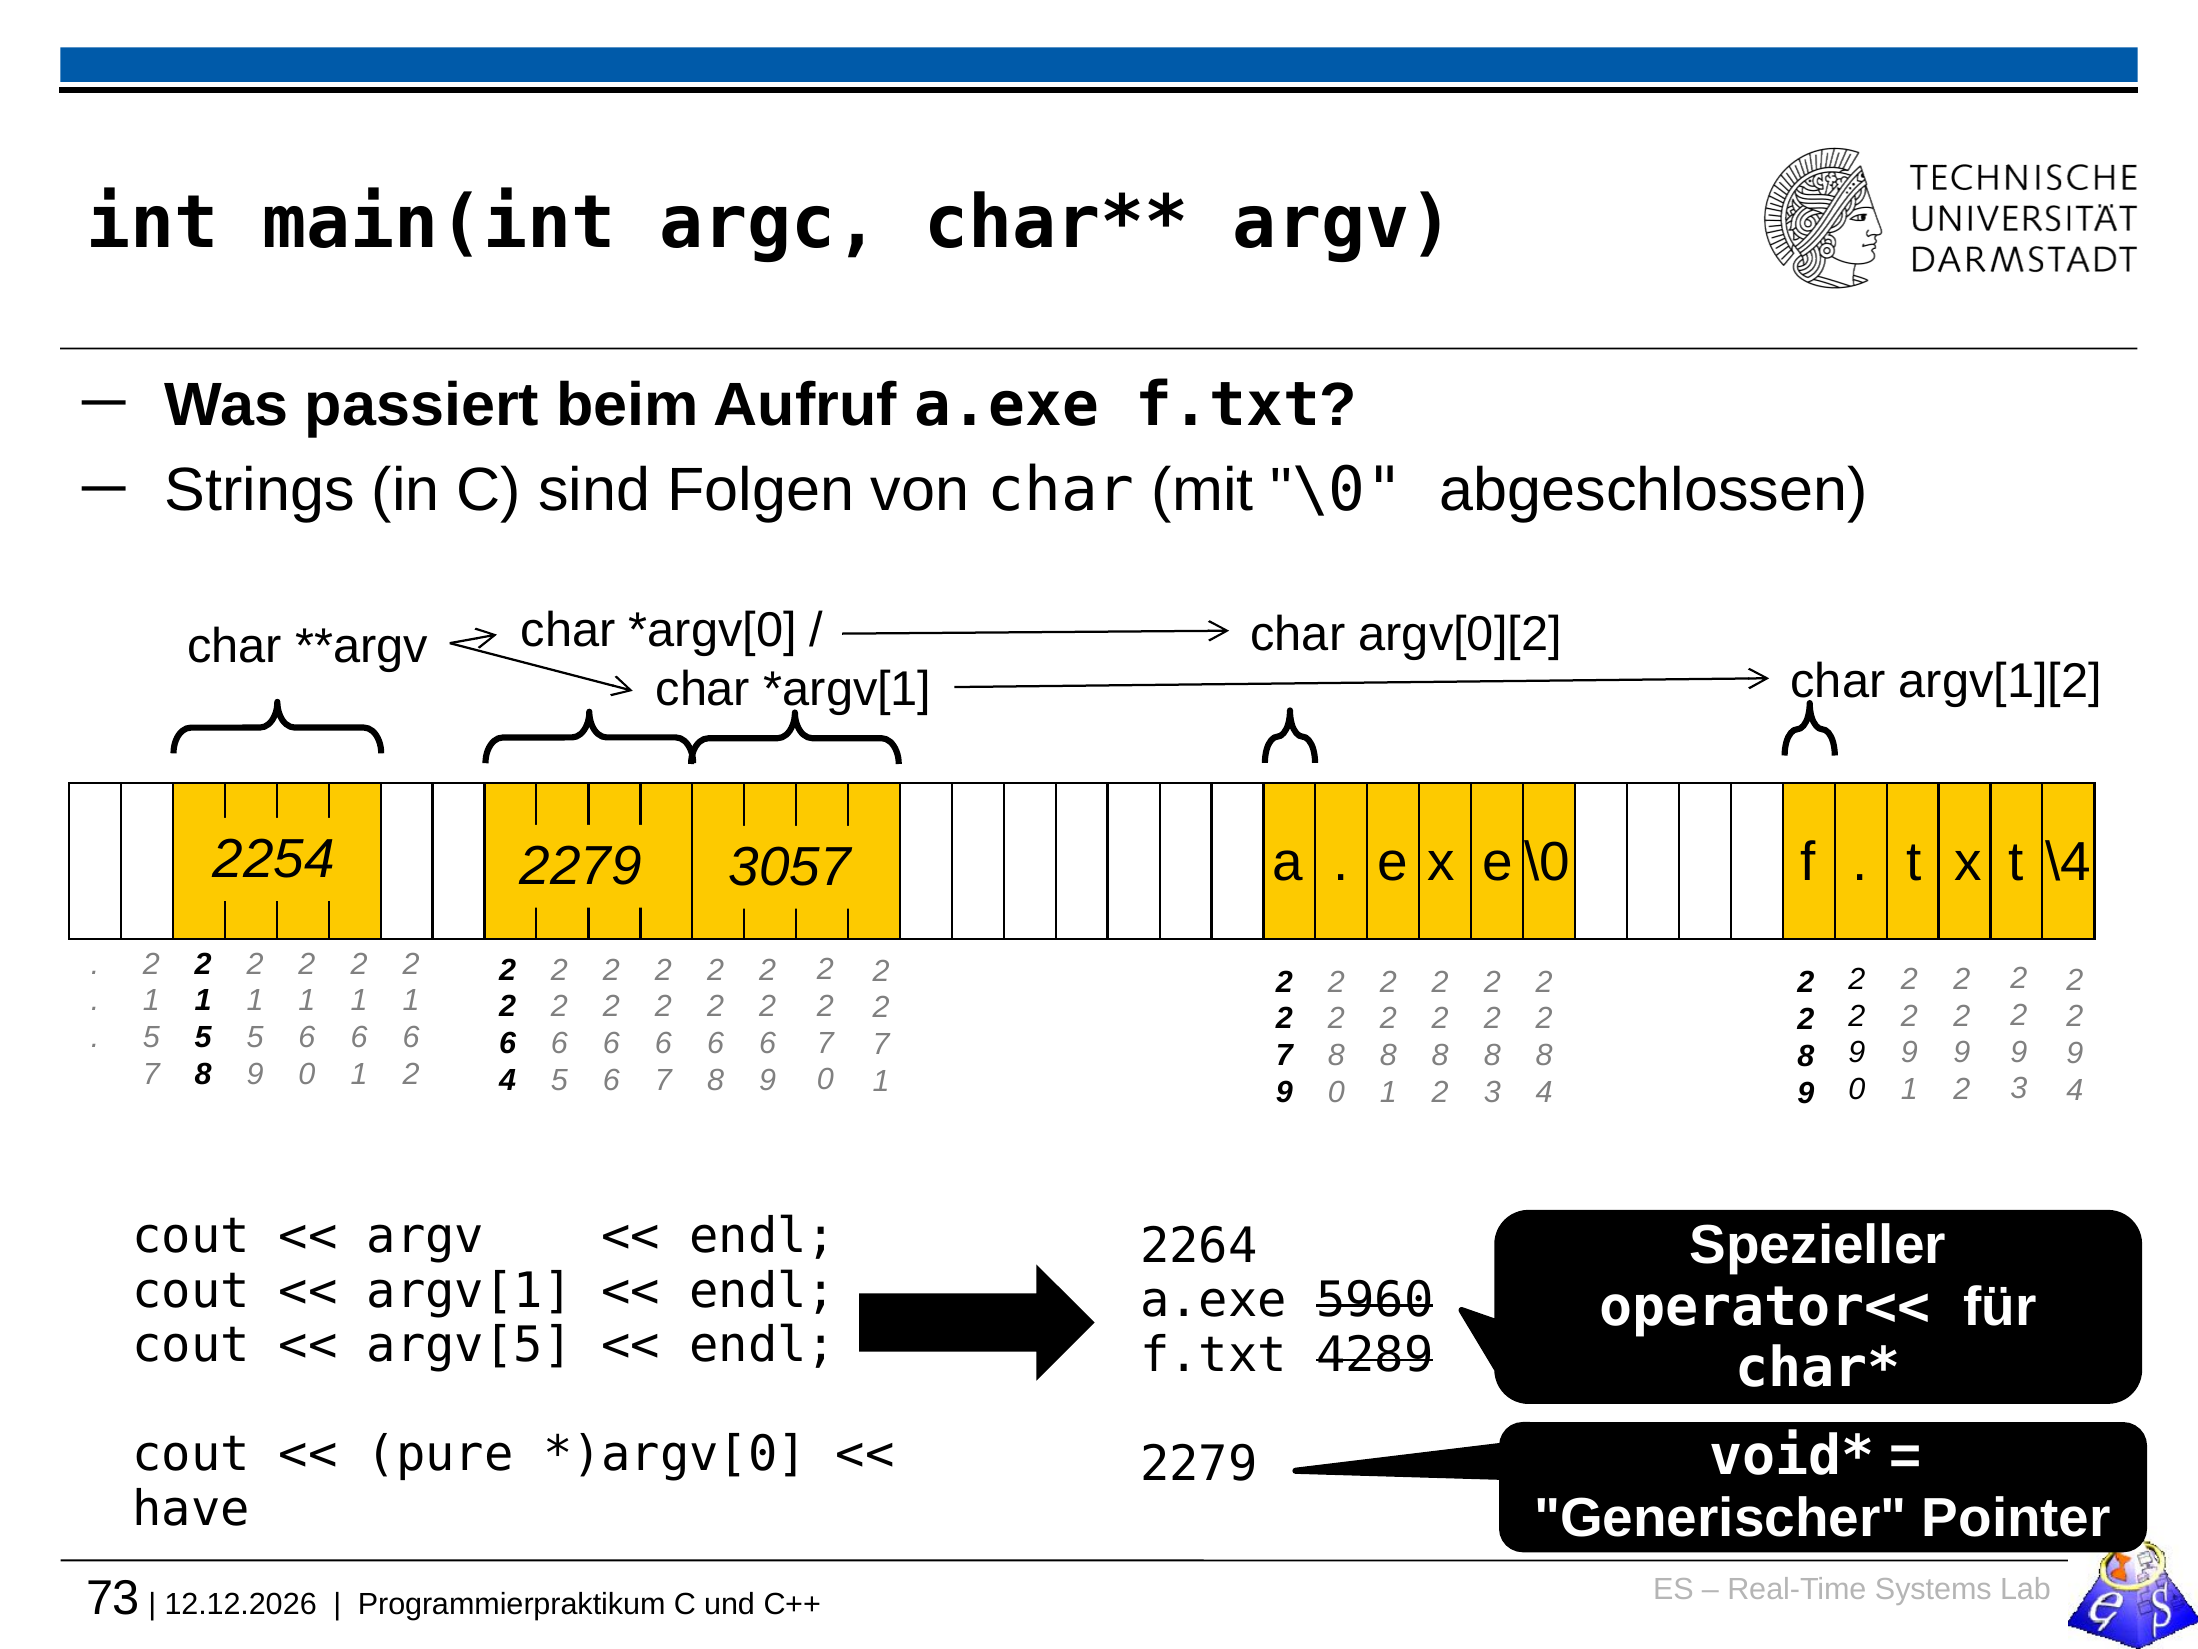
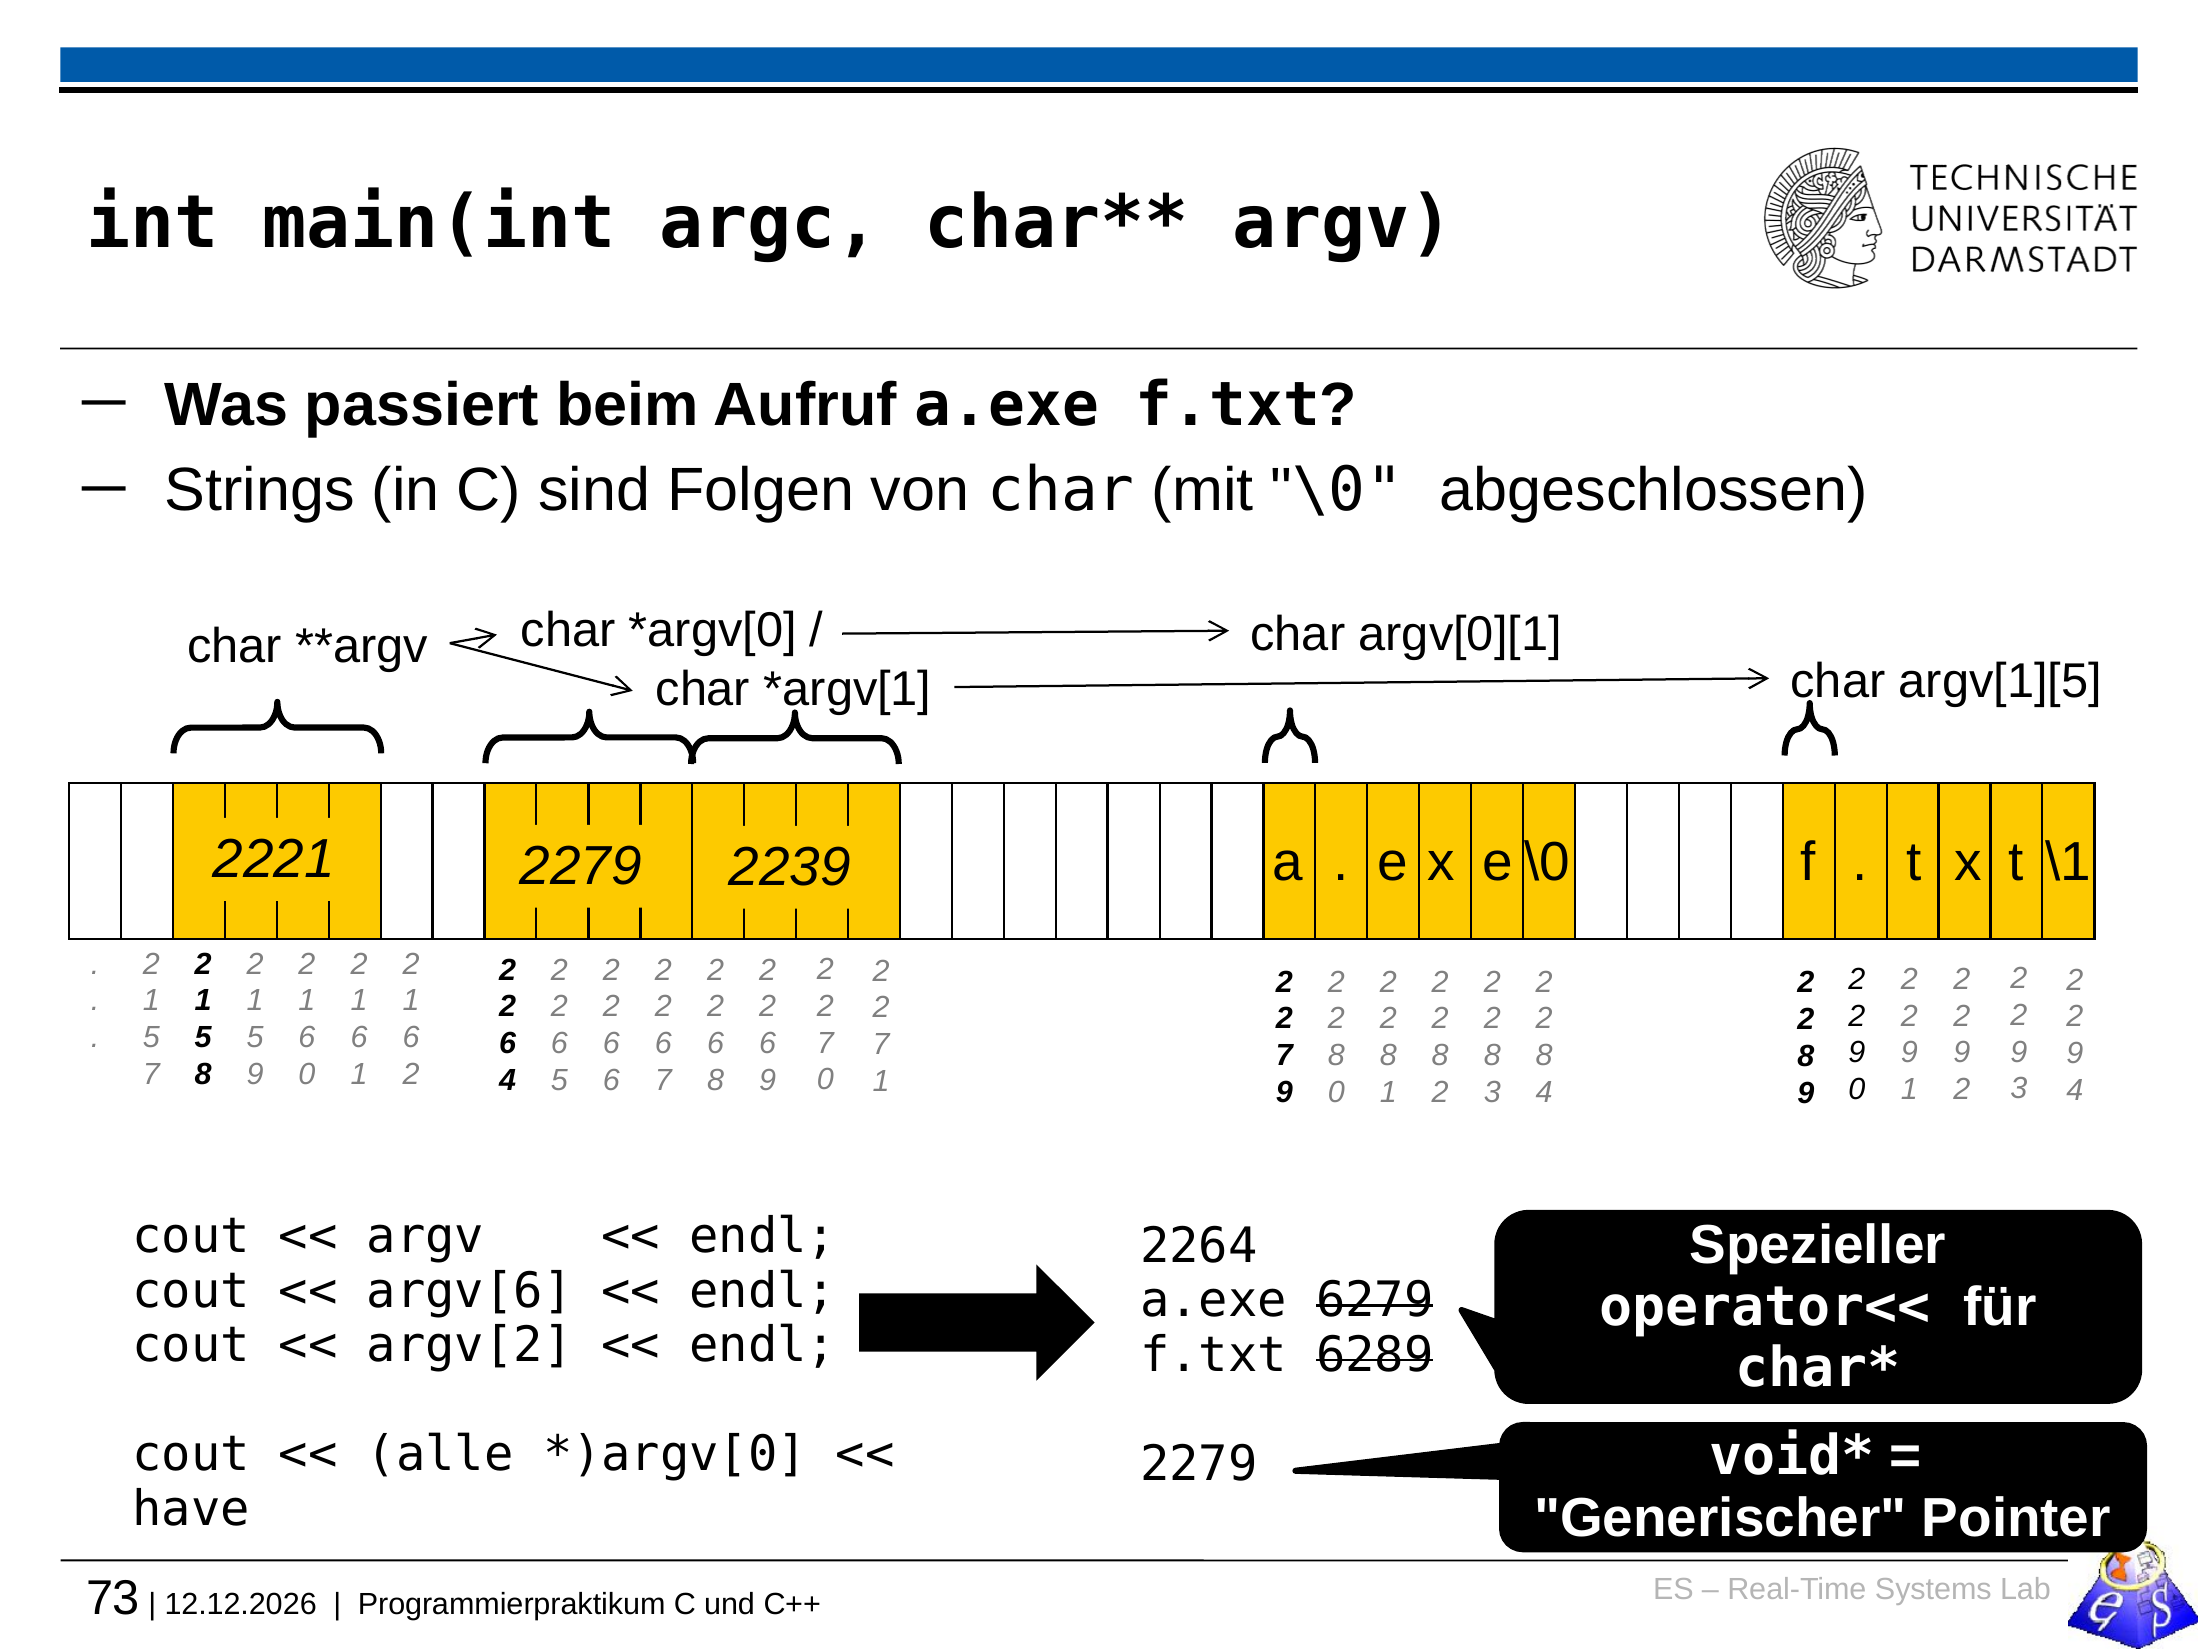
argv[0][2: argv[0][2 -> argv[0][1
argv[1][2: argv[1][2 -> argv[1][5
2254: 2254 -> 2221
\4: \4 -> \1
3057: 3057 -> 2239
argv[1: argv[1 -> argv[6
5960: 5960 -> 6279
argv[5: argv[5 -> argv[2
4289: 4289 -> 6289
pure: pure -> alle
